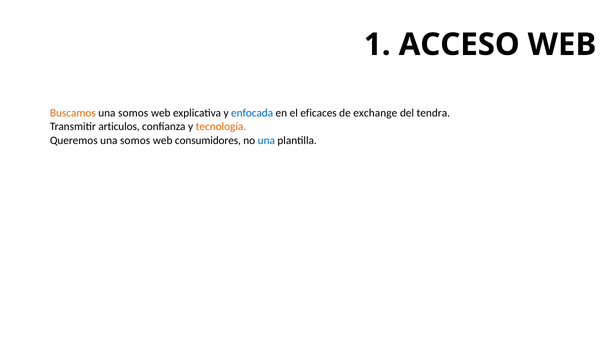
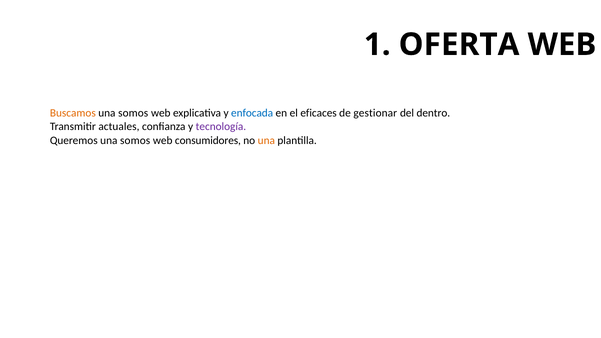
ACCESO: ACCESO -> OFERTA
exchange: exchange -> gestionar
tendra: tendra -> dentro
articulos: articulos -> actuales
tecnología colour: orange -> purple
una at (266, 140) colour: blue -> orange
